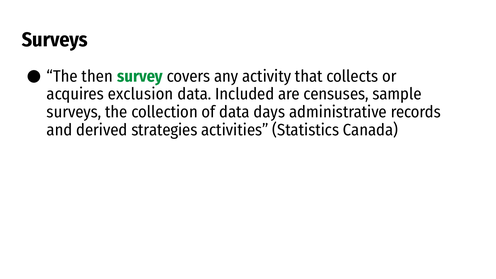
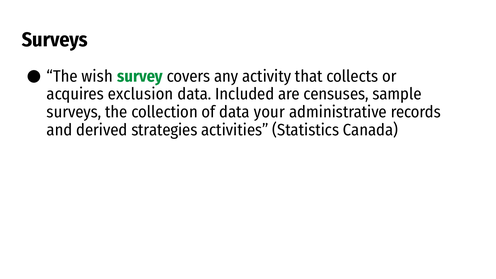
then: then -> wish
days: days -> your
